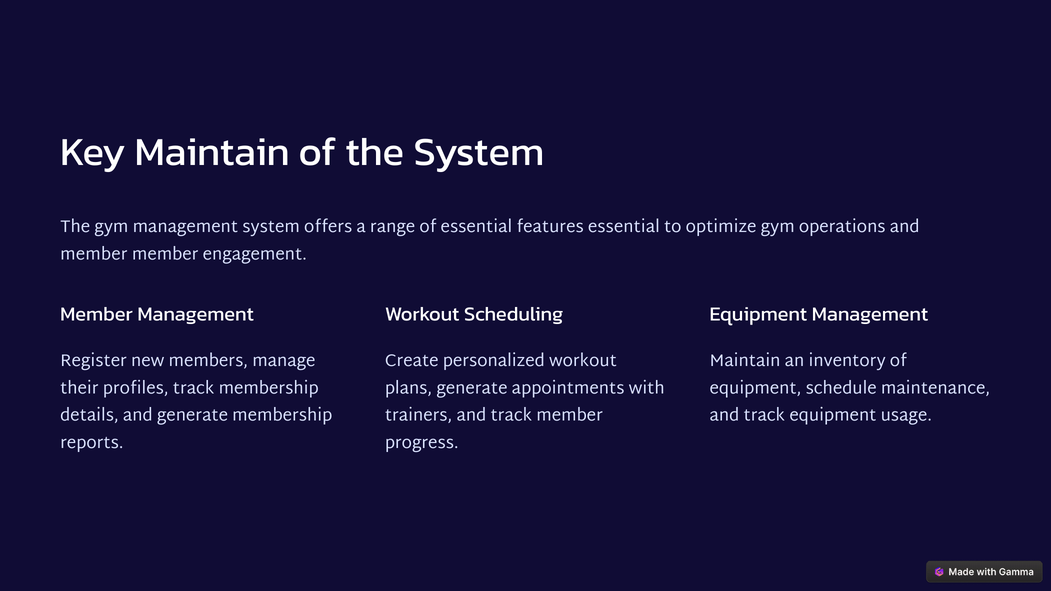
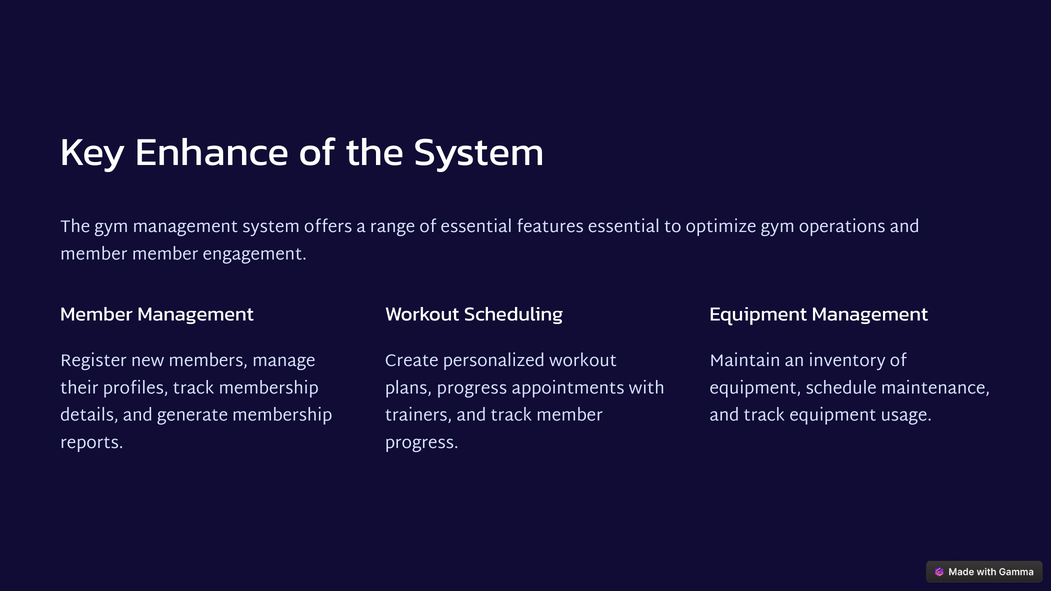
Key Maintain: Maintain -> Enhance
plans generate: generate -> progress
